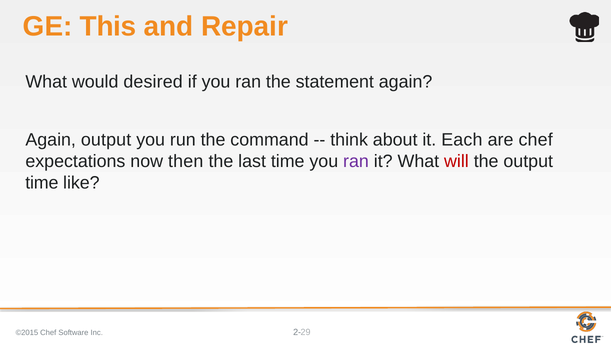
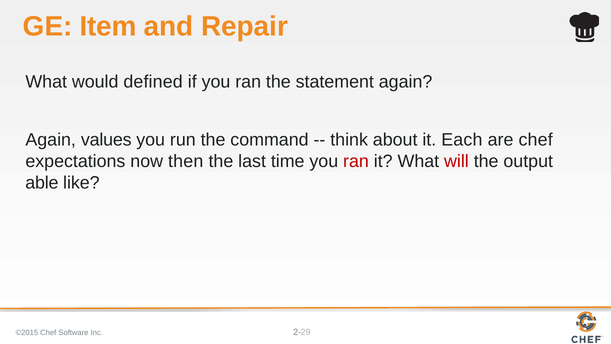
This: This -> Item
desired: desired -> defined
Again output: output -> values
ran at (356, 161) colour: purple -> red
time at (42, 183): time -> able
